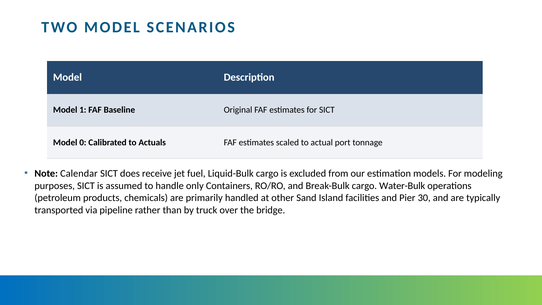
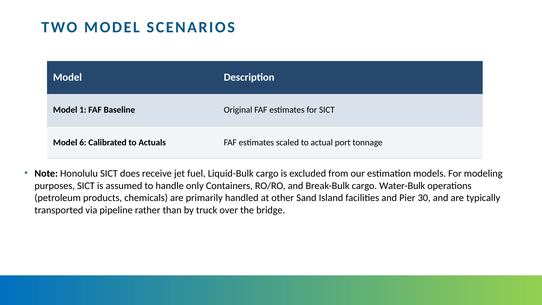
0: 0 -> 6
Calendar: Calendar -> Honolulu
